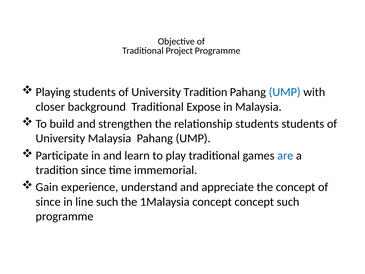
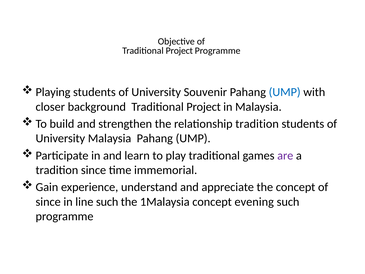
University Tradition: Tradition -> Souvenir
background Traditional Expose: Expose -> Project
relationship students: students -> tradition
are colour: blue -> purple
concept concept: concept -> evening
